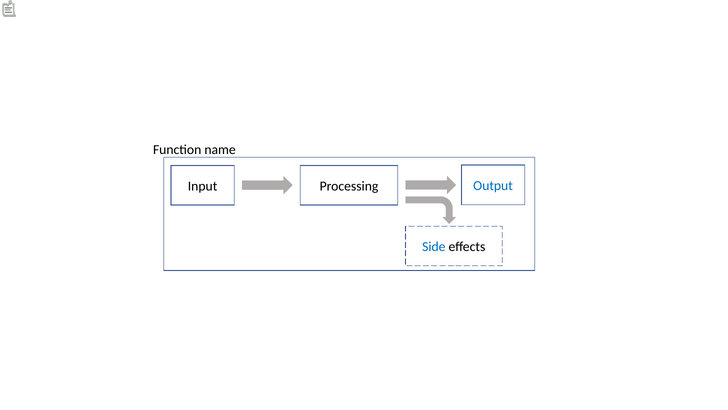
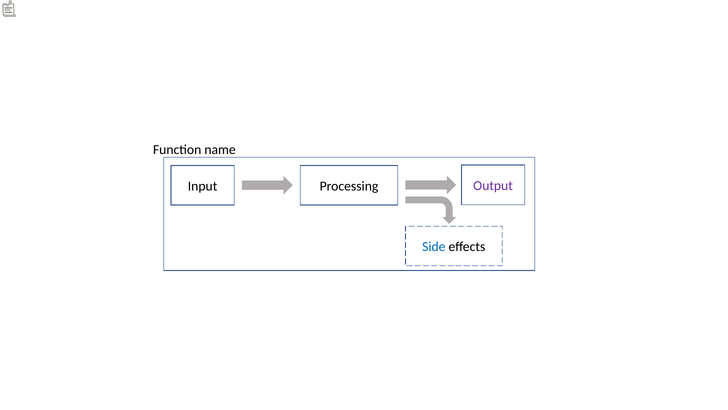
Output colour: blue -> purple
